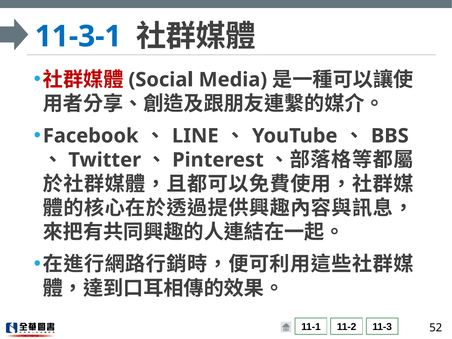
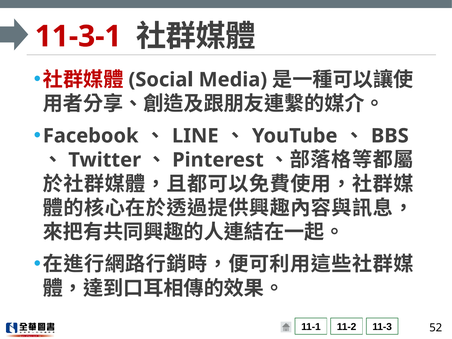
11-3-1 colour: blue -> red
